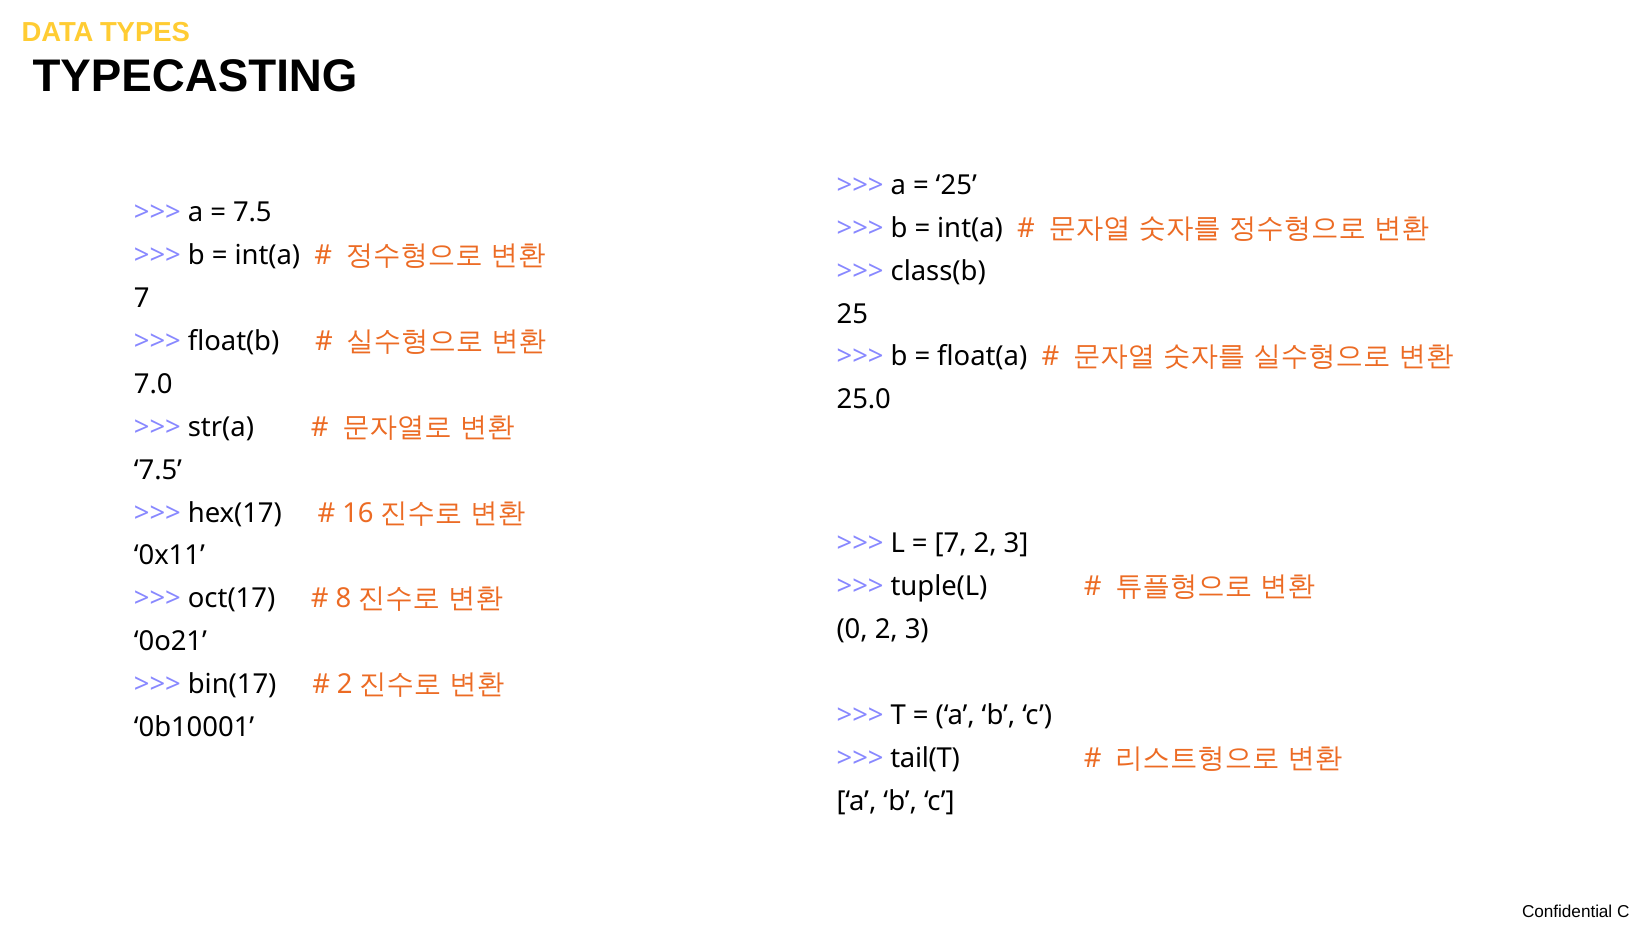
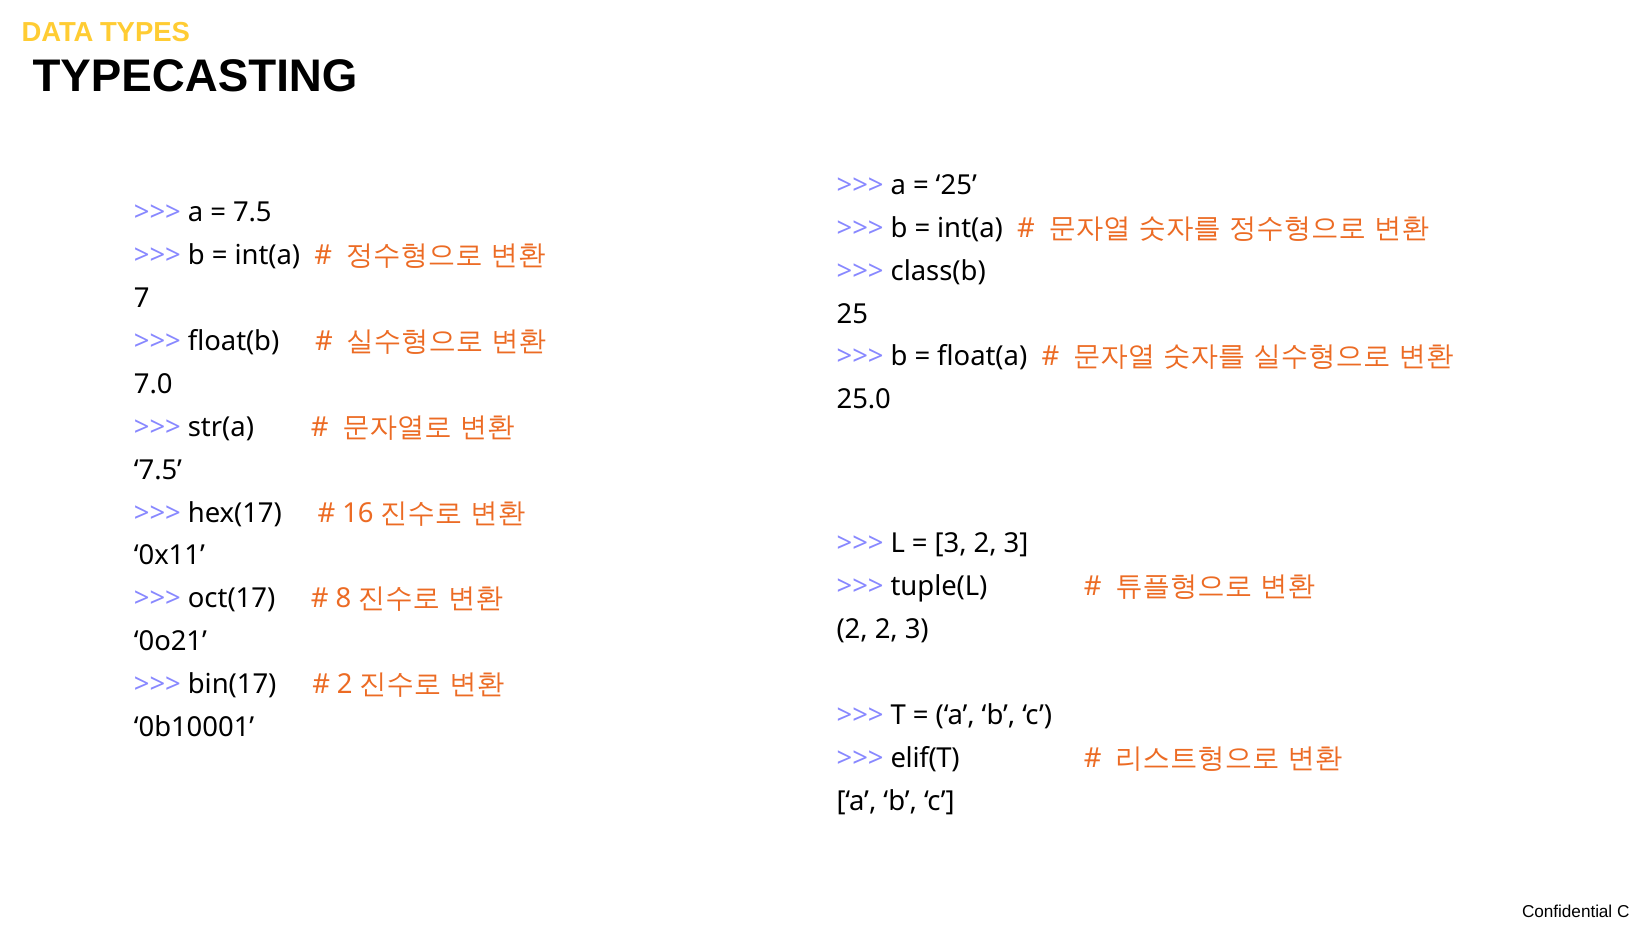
7 at (951, 543): 7 -> 3
0 at (852, 629): 0 -> 2
tail(T: tail(T -> elif(T
